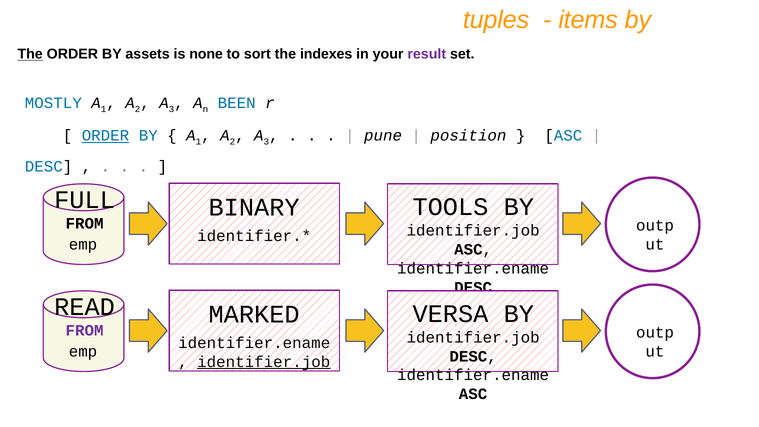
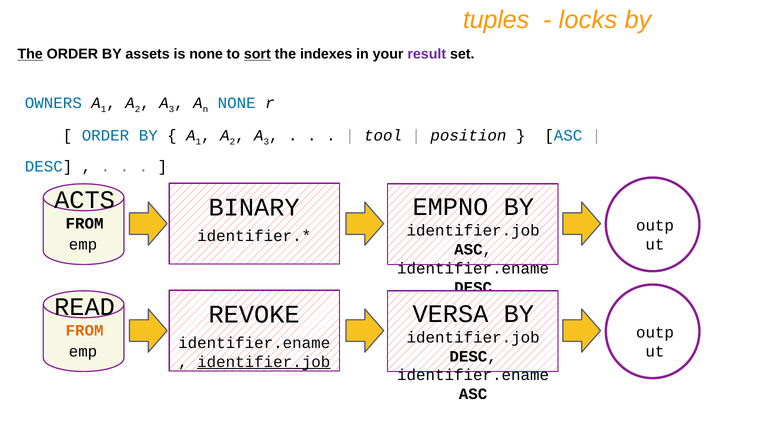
items: items -> locks
sort underline: none -> present
MOSTLY: MOSTLY -> OWNERS
BEEN at (237, 103): BEEN -> NONE
ORDER at (105, 135) underline: present -> none
pune: pune -> tool
FULL: FULL -> ACTS
TOOLS: TOOLS -> EMPNO
MARKED: MARKED -> REVOKE
FROM at (85, 331) colour: purple -> orange
